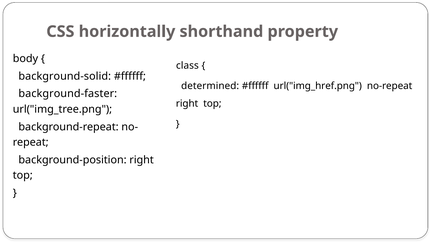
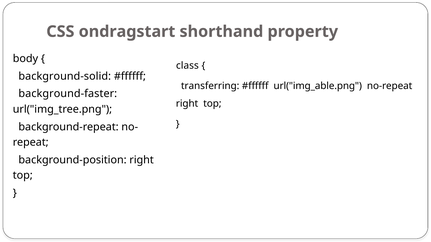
horizontally: horizontally -> ondragstart
determined: determined -> transferring
url("img_href.png: url("img_href.png -> url("img_able.png
